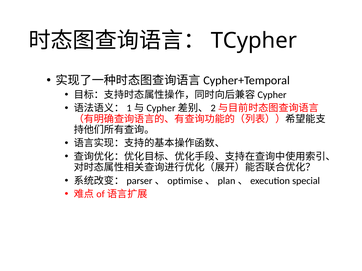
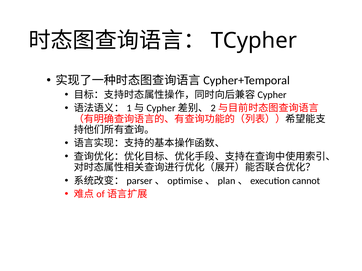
special: special -> cannot
